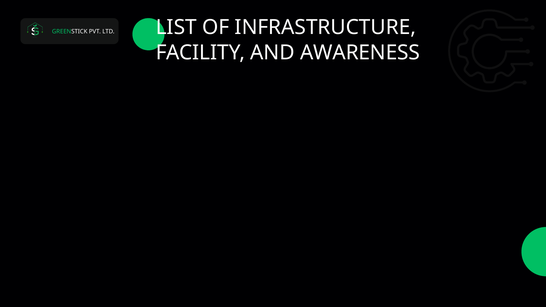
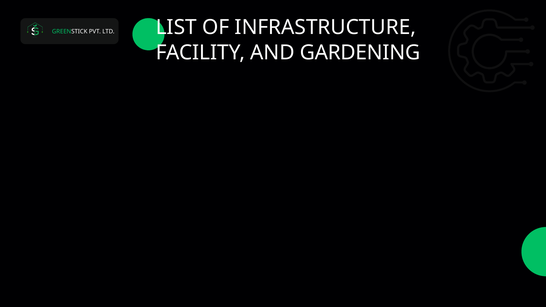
AWARENESS: AWARENESS -> GARDENING
